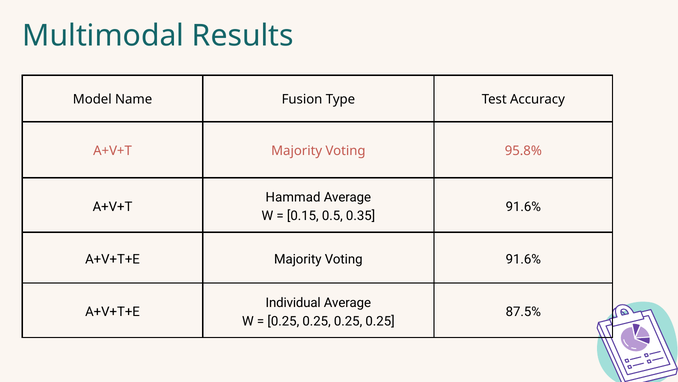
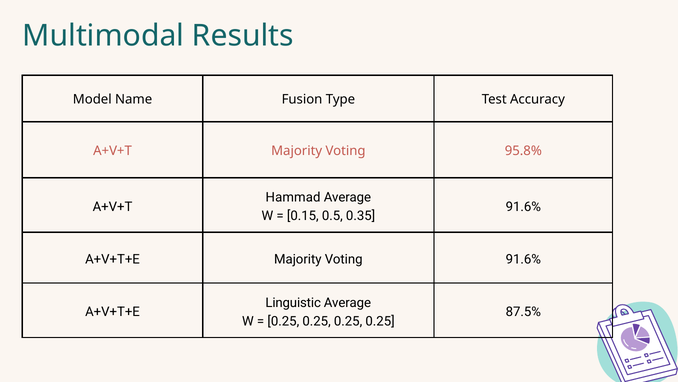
Individual: Individual -> Linguistic
